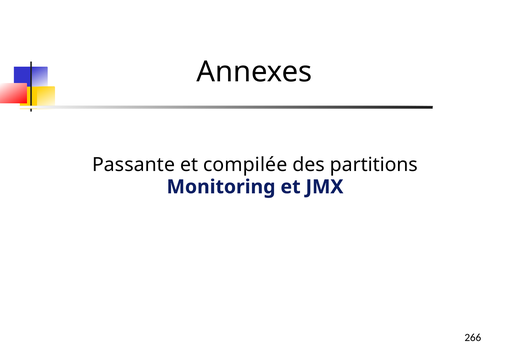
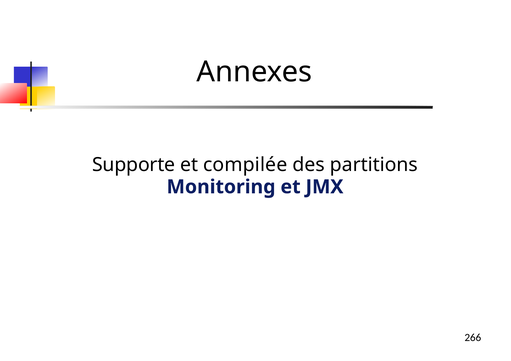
Passante: Passante -> Supporte
